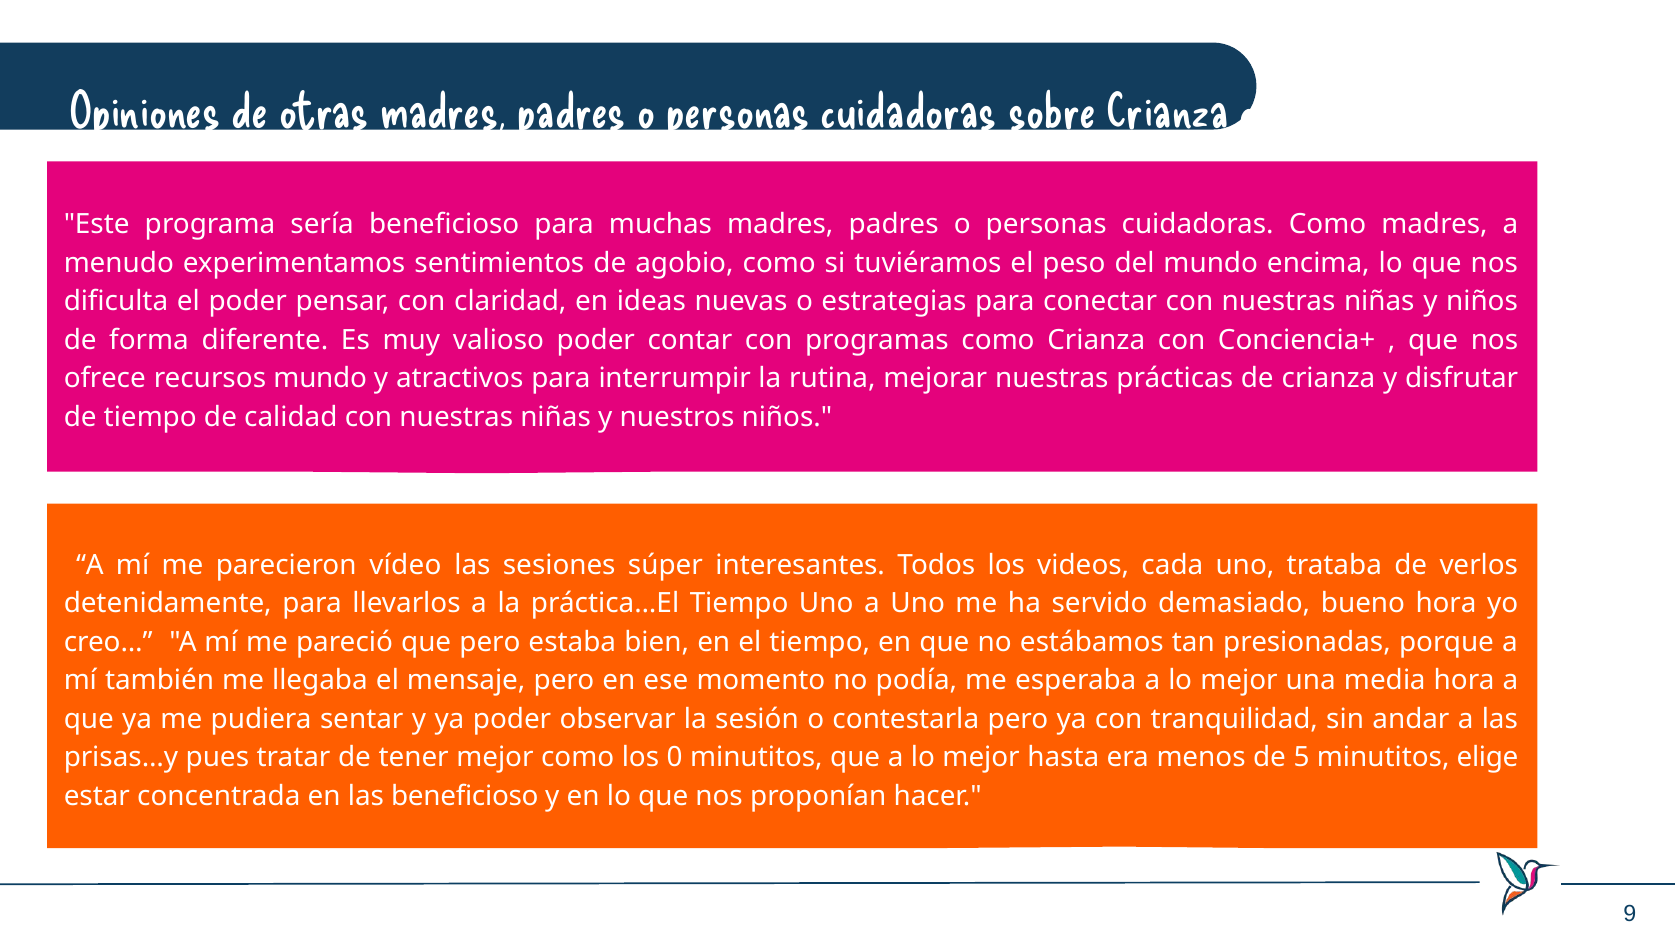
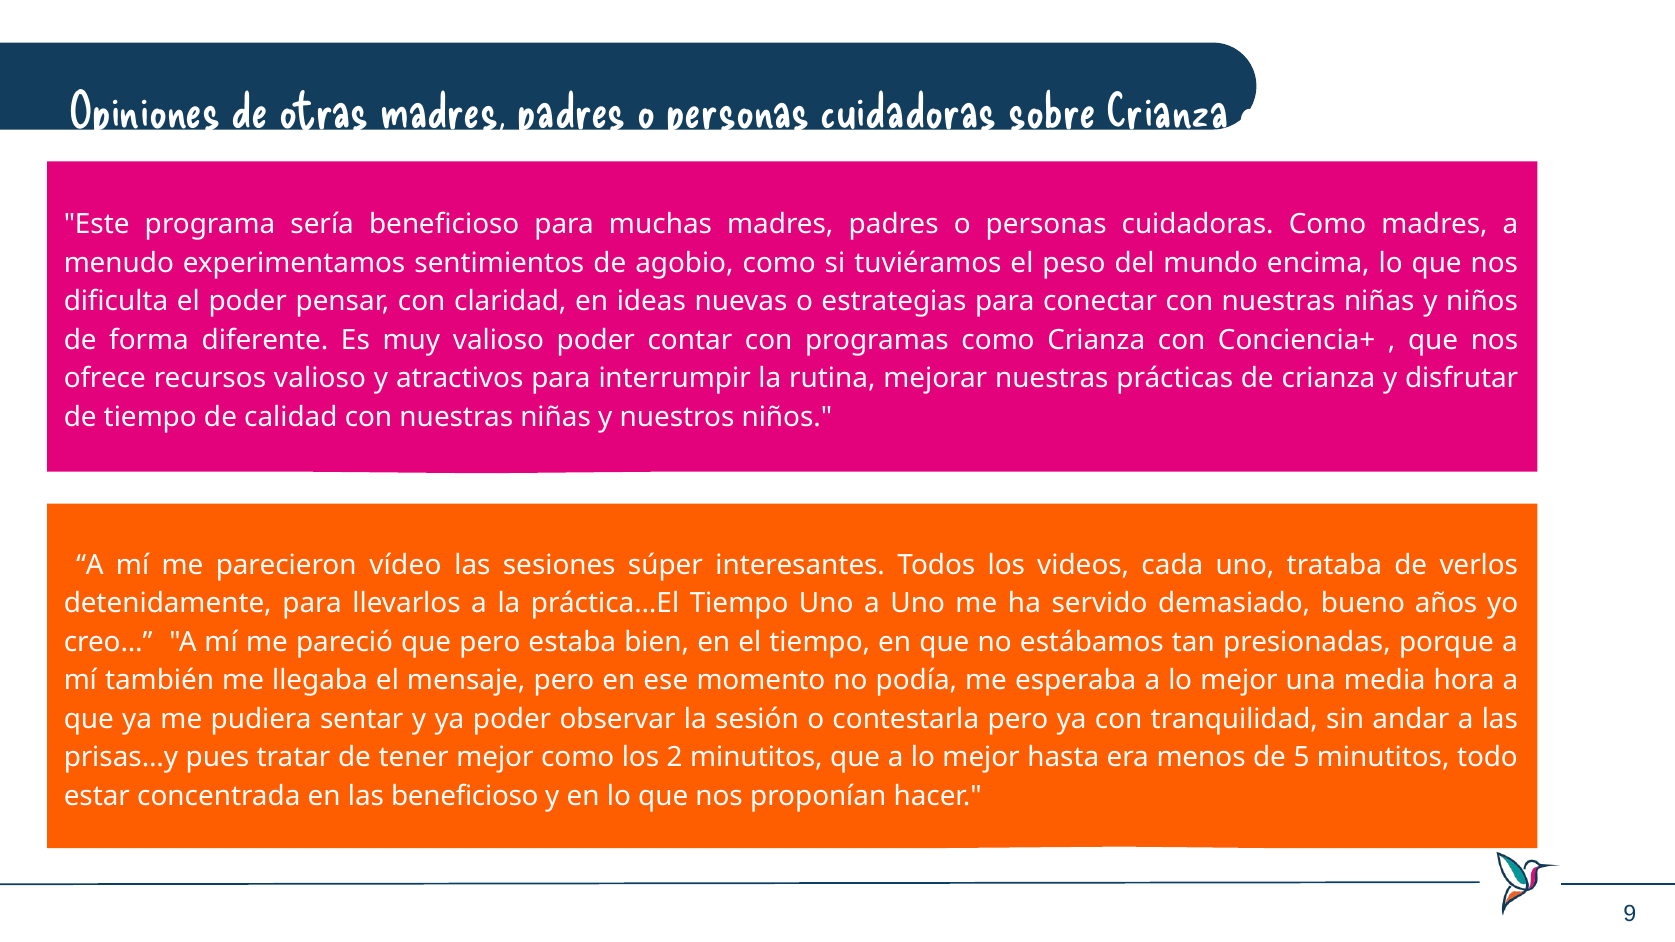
recursos mundo: mundo -> valioso
bueno hora: hora -> años
0: 0 -> 2
elige: elige -> todo
